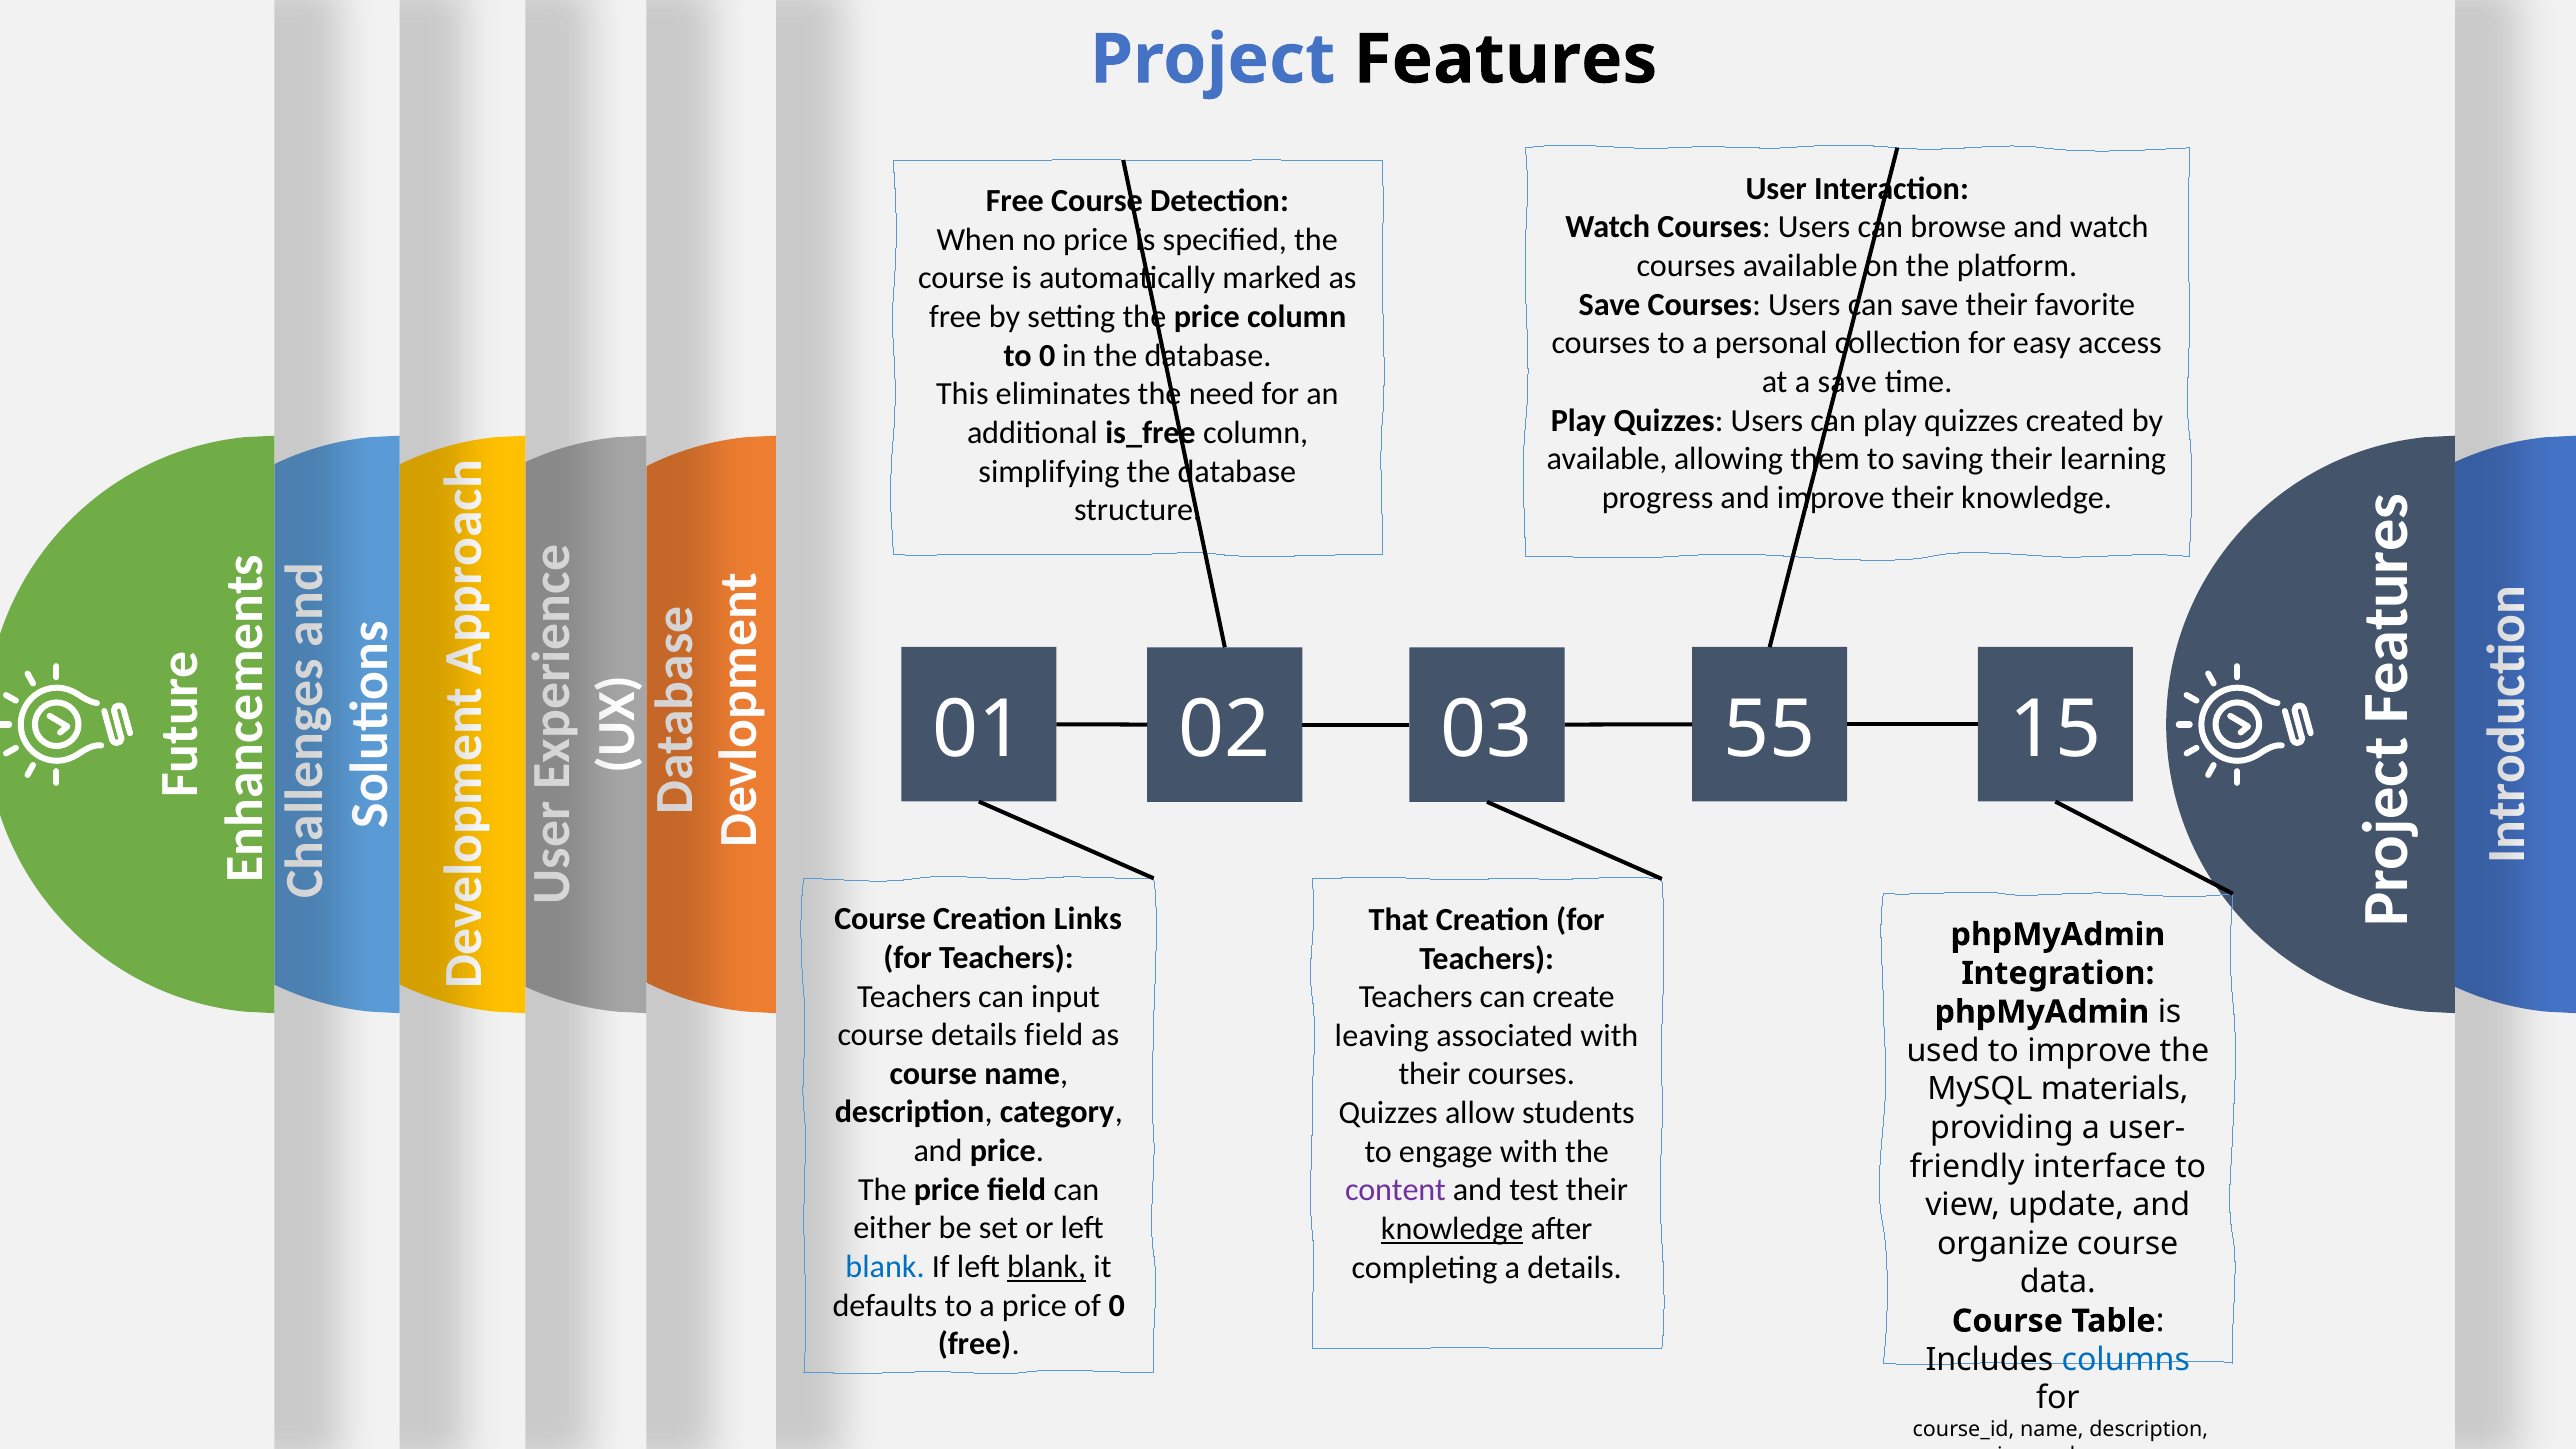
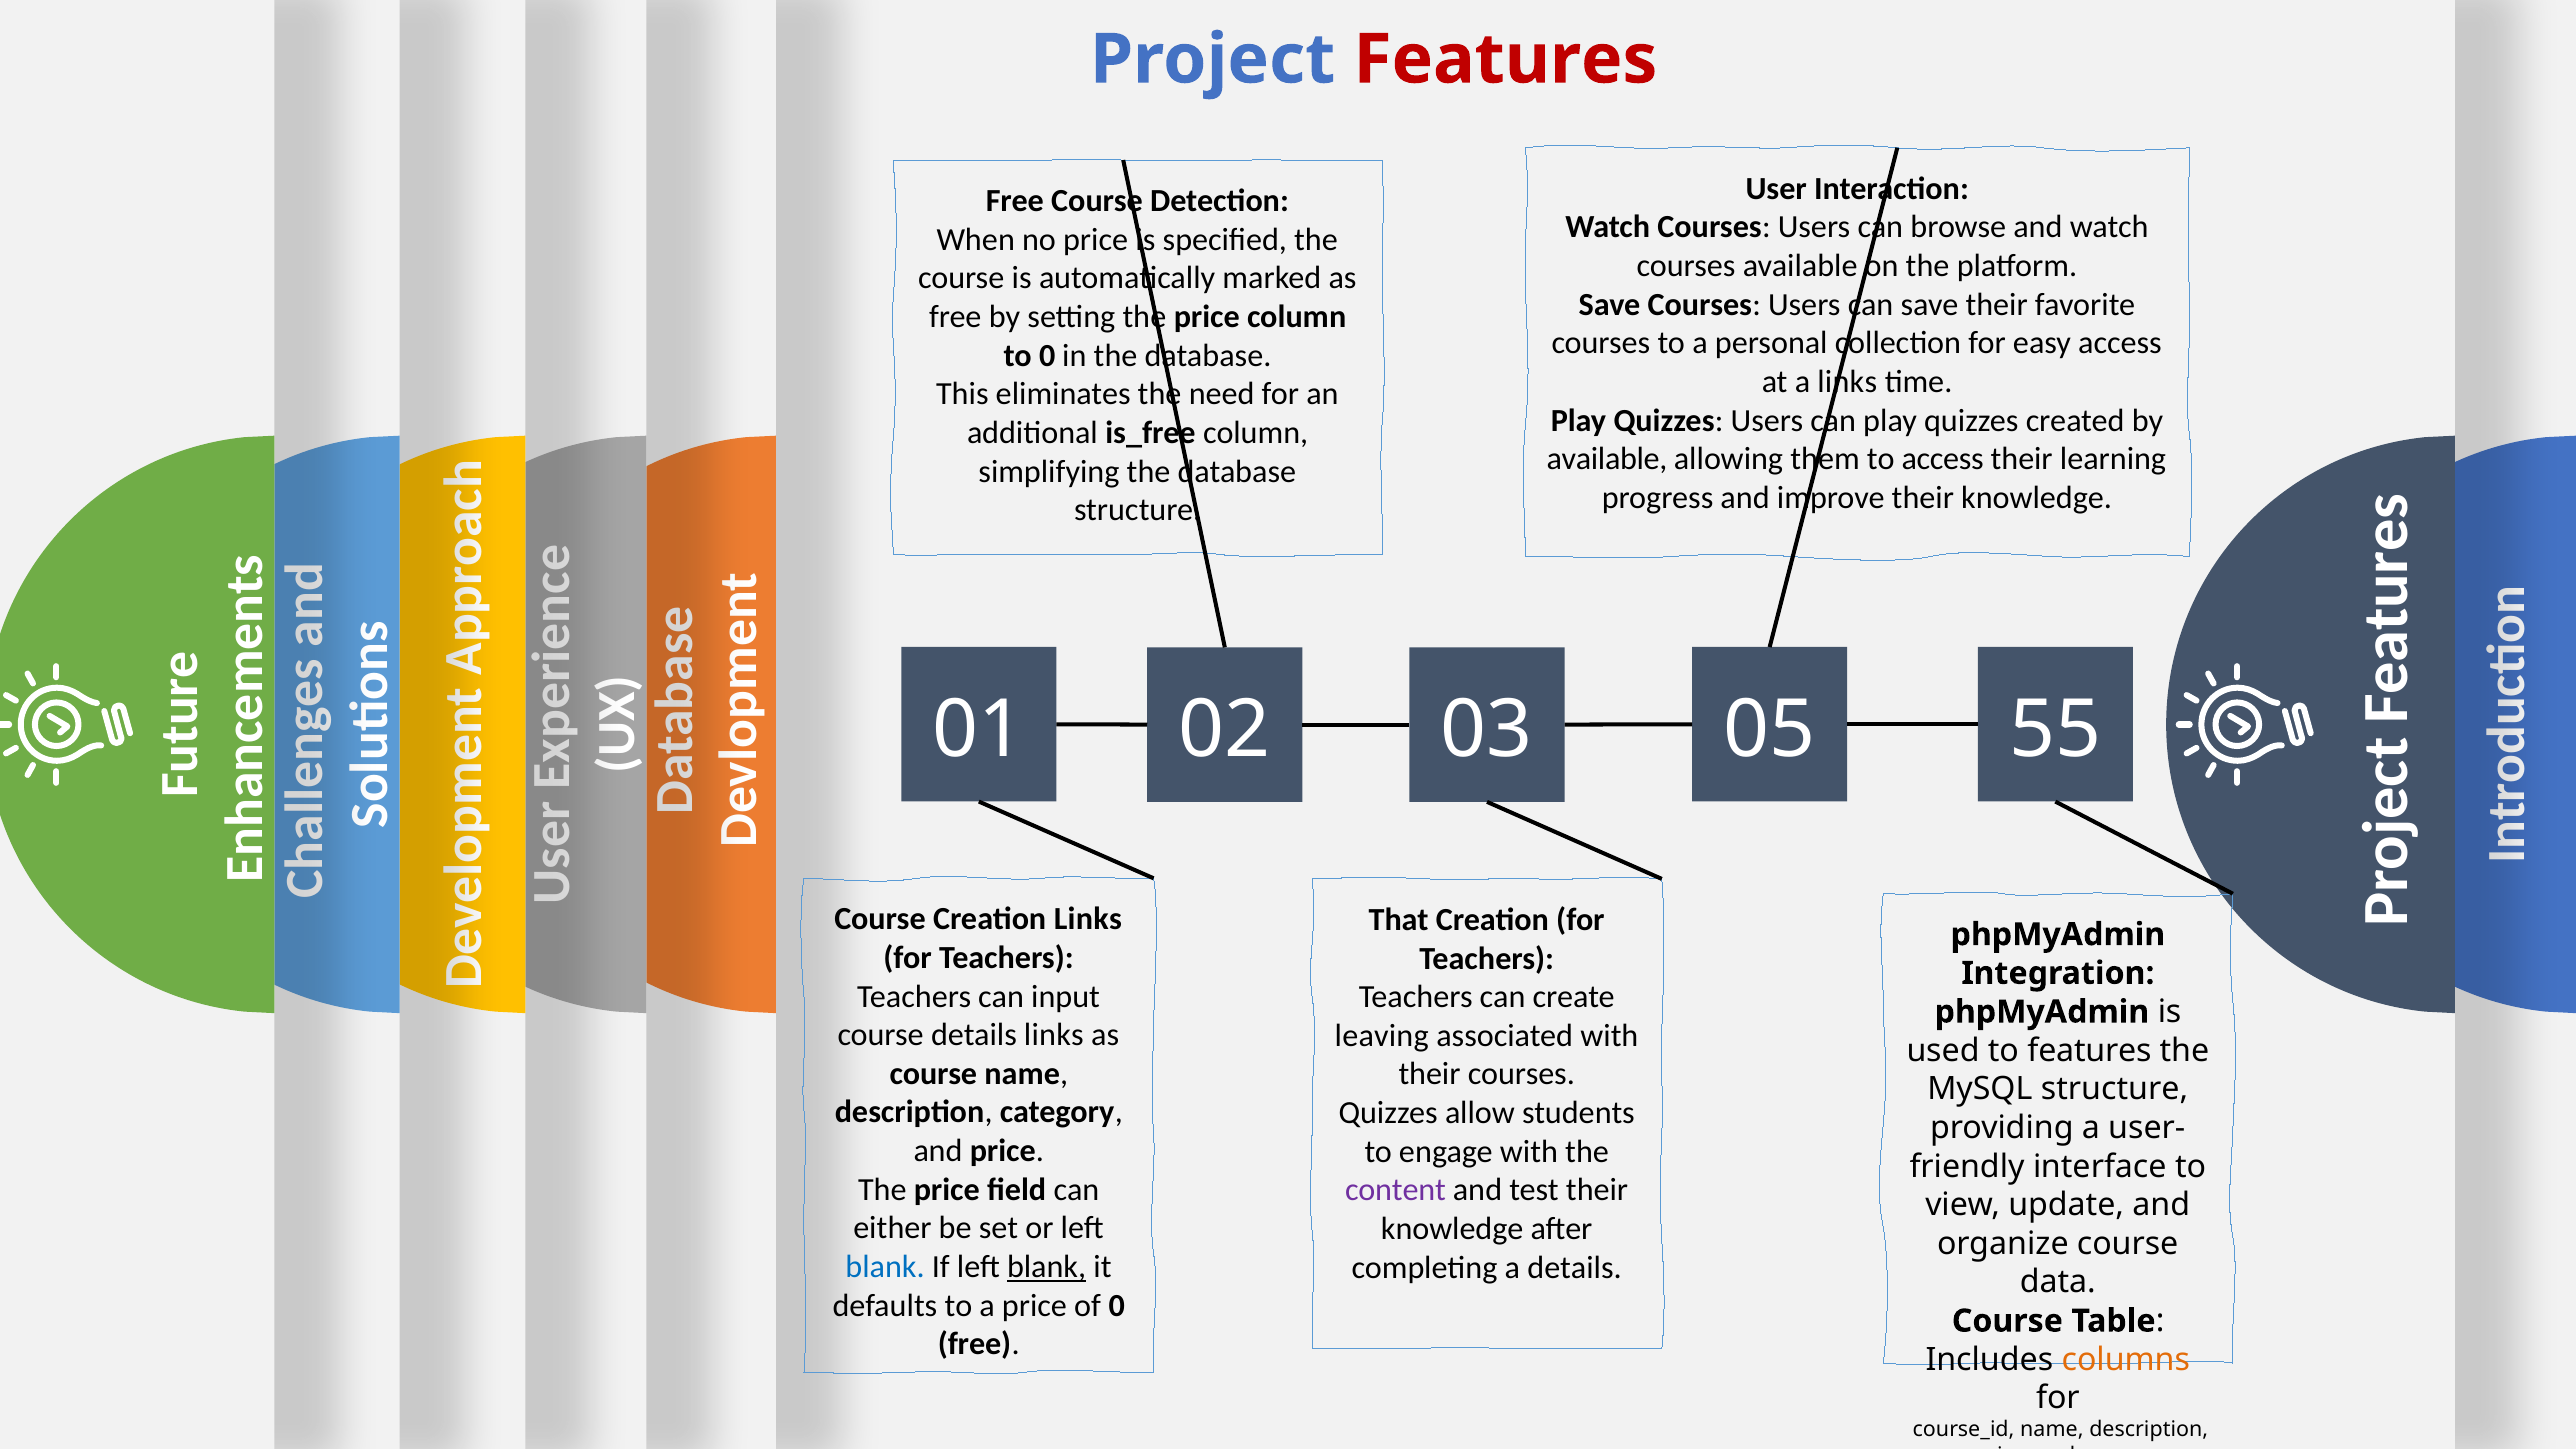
Features at (1505, 60) colour: black -> red
a save: save -> links
to saving: saving -> access
55: 55 -> 05
15: 15 -> 55
details field: field -> links
to improve: improve -> features
MySQL materials: materials -> structure
knowledge at (1452, 1229) underline: present -> none
columns colour: blue -> orange
